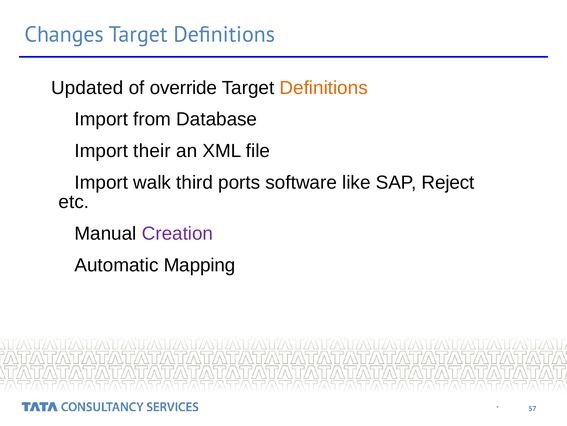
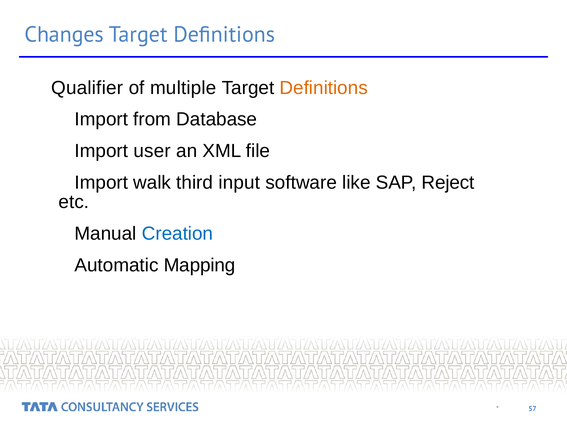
Updated: Updated -> Qualifier
override: override -> multiple
their: their -> user
ports: ports -> input
Creation colour: purple -> blue
